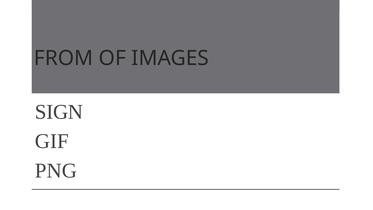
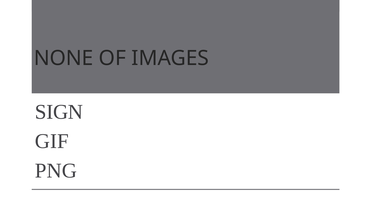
FROM: FROM -> NONE
